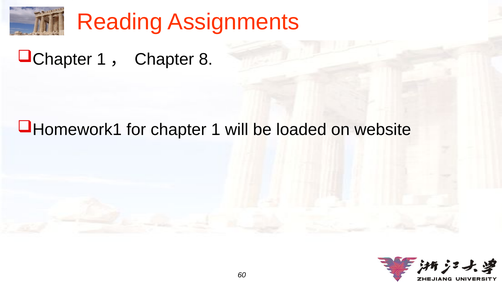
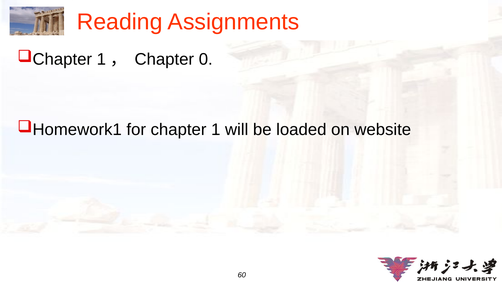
8: 8 -> 0
